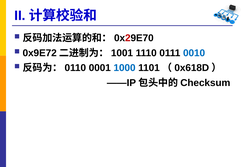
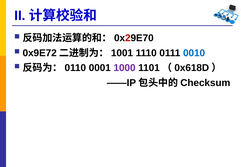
1000 colour: blue -> purple
